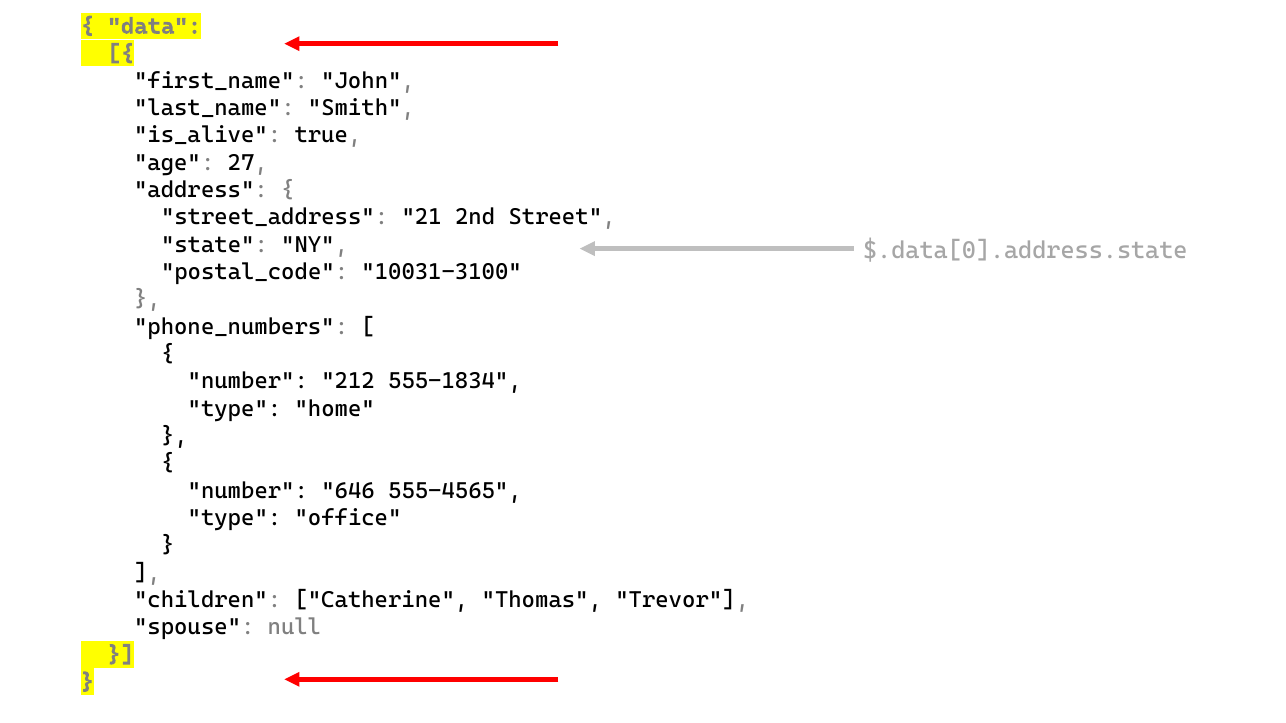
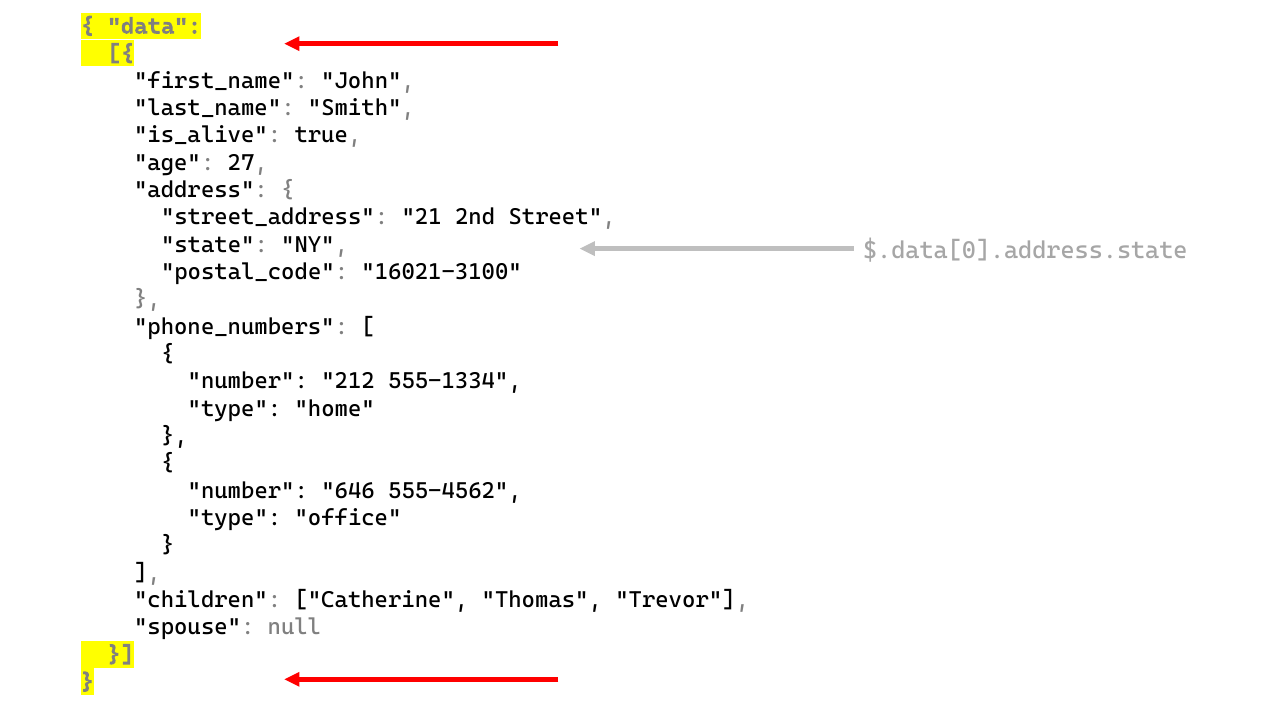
10031-3100: 10031-3100 -> 16021-3100
555-1834: 555-1834 -> 555-1334
555-4565: 555-4565 -> 555-4562
